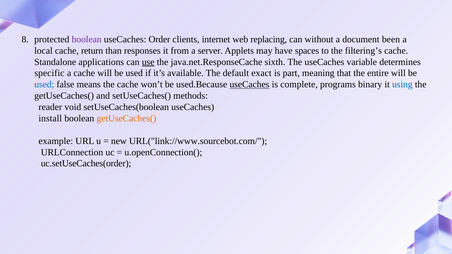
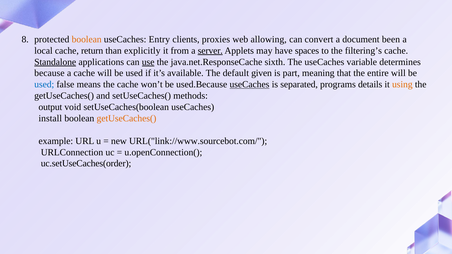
boolean at (87, 39) colour: purple -> orange
Order: Order -> Entry
internet: internet -> proxies
replacing: replacing -> allowing
without: without -> convert
responses: responses -> explicitly
server underline: none -> present
Standalone underline: none -> present
specific: specific -> because
exact: exact -> given
complete: complete -> separated
binary: binary -> details
using colour: blue -> orange
reader: reader -> output
